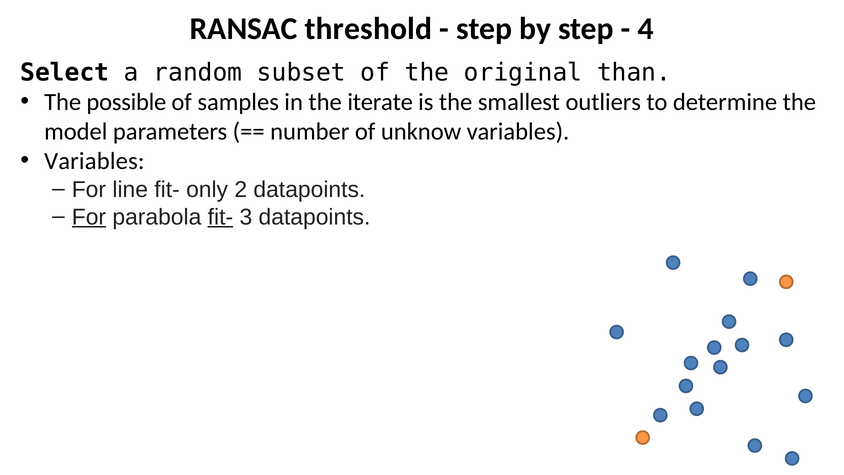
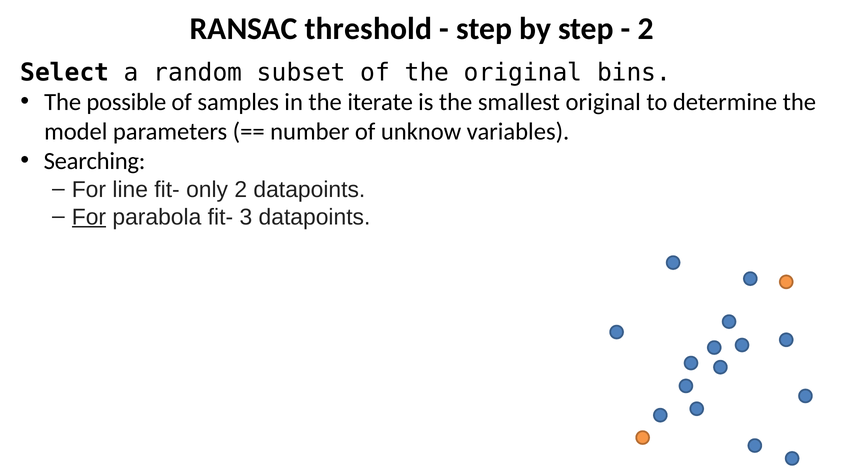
4 at (646, 29): 4 -> 2
than: than -> bins
smallest outliers: outliers -> original
Variables at (94, 161): Variables -> Searching
fit- at (220, 217) underline: present -> none
